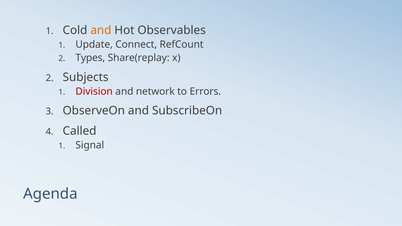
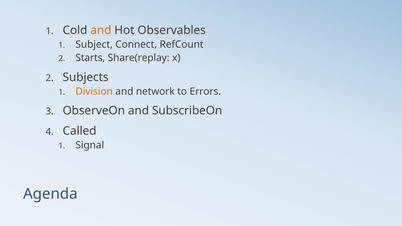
Update: Update -> Subject
Types: Types -> Starts
Division colour: red -> orange
